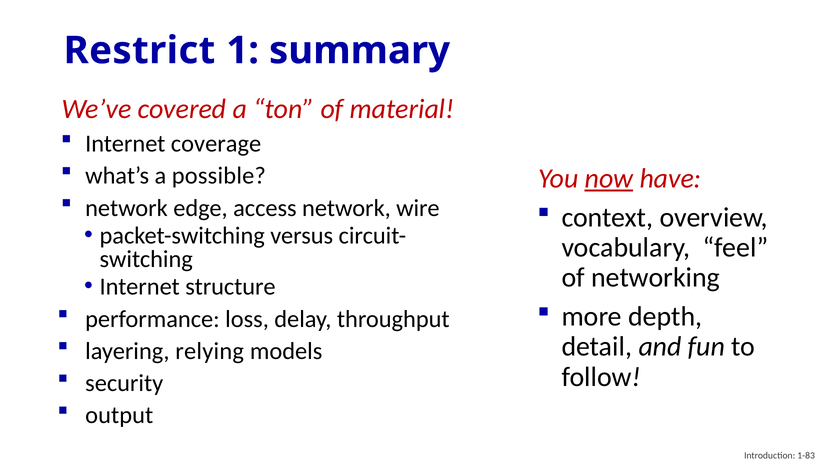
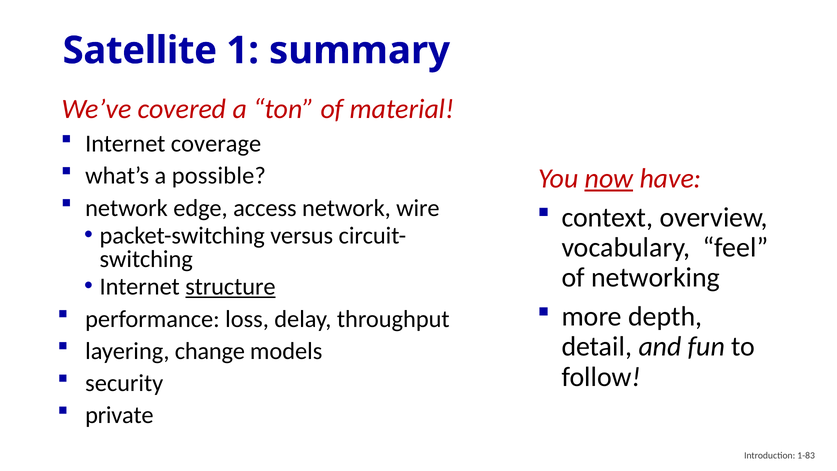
Restrict: Restrict -> Satellite
structure underline: none -> present
relying: relying -> change
output: output -> private
